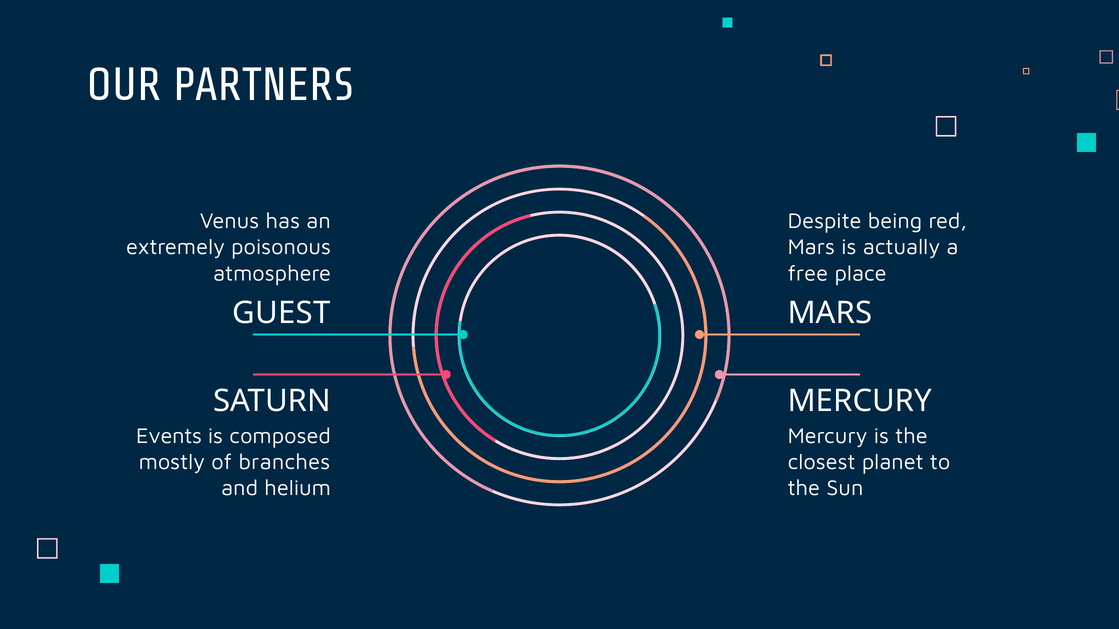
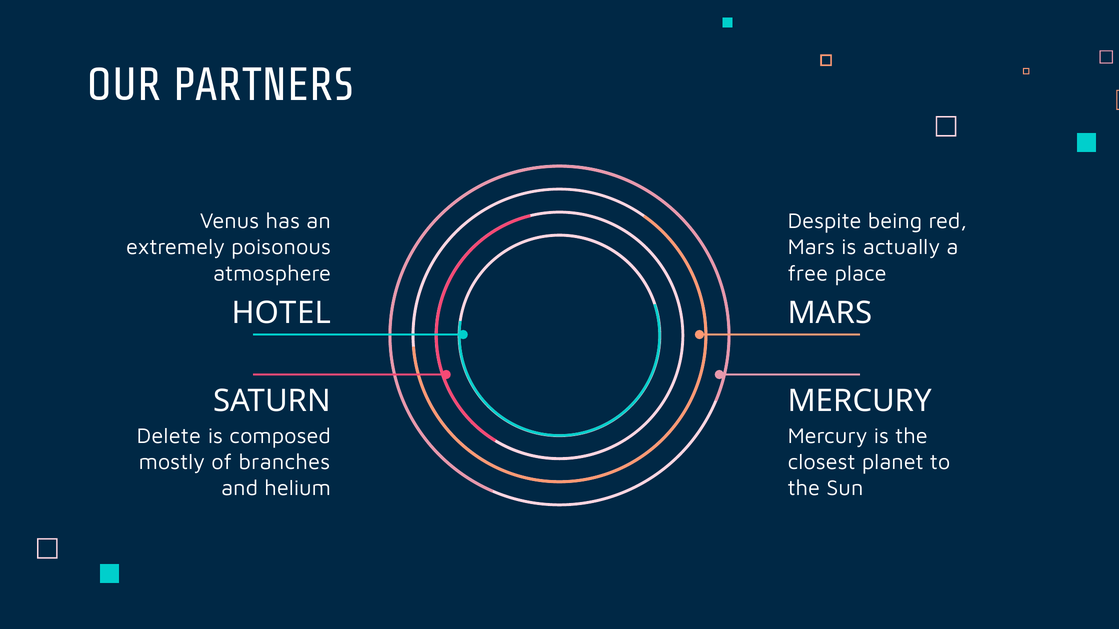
GUEST: GUEST -> HOTEL
Events: Events -> Delete
